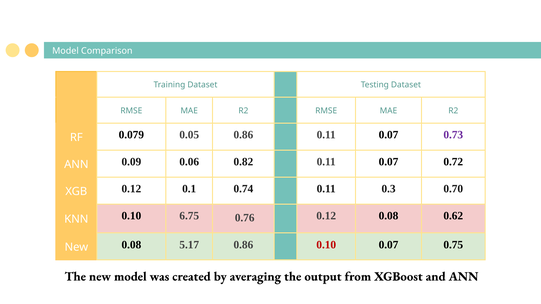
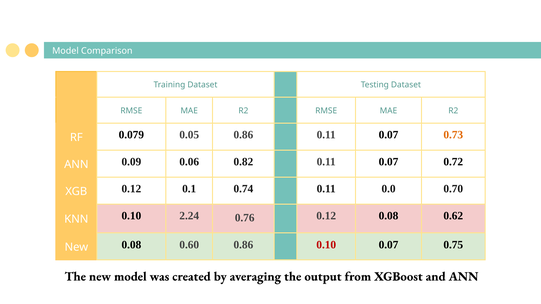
0.73 colour: purple -> orange
0.3: 0.3 -> 0.0
6.75: 6.75 -> 2.24
5.17: 5.17 -> 0.60
